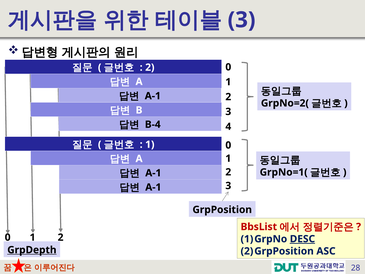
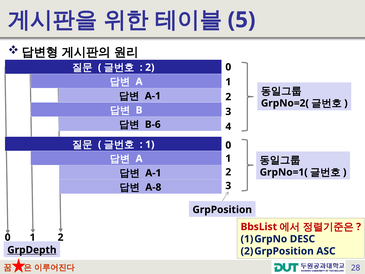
3 at (242, 20): 3 -> 5
B-4: B-4 -> B-6
A-1 at (153, 187): A-1 -> A-8
DESC underline: present -> none
